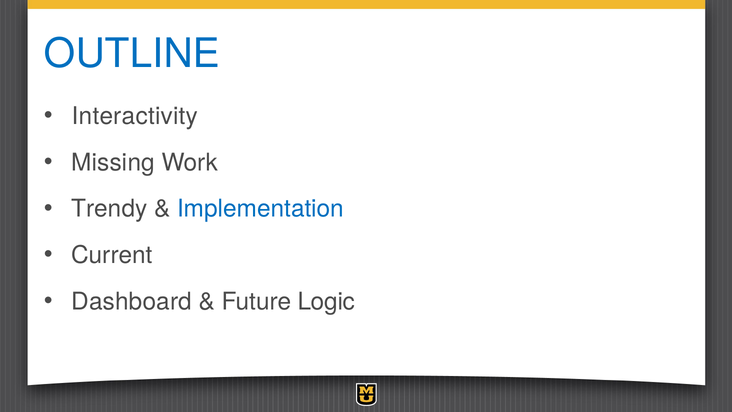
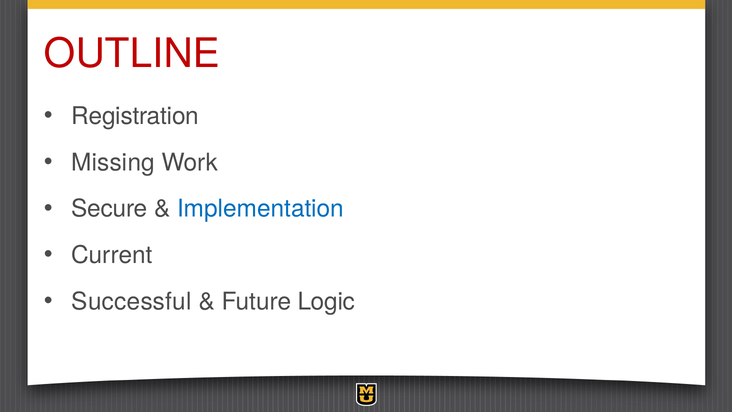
OUTLINE colour: blue -> red
Interactivity: Interactivity -> Registration
Trendy: Trendy -> Secure
Dashboard: Dashboard -> Successful
